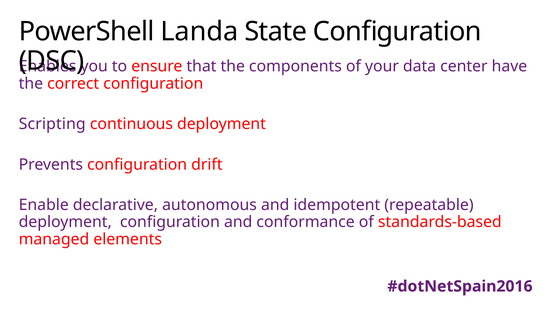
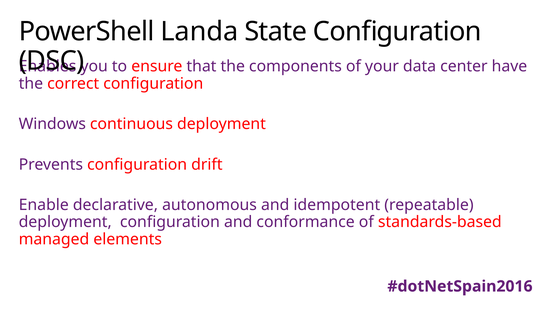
Scripting: Scripting -> Windows
